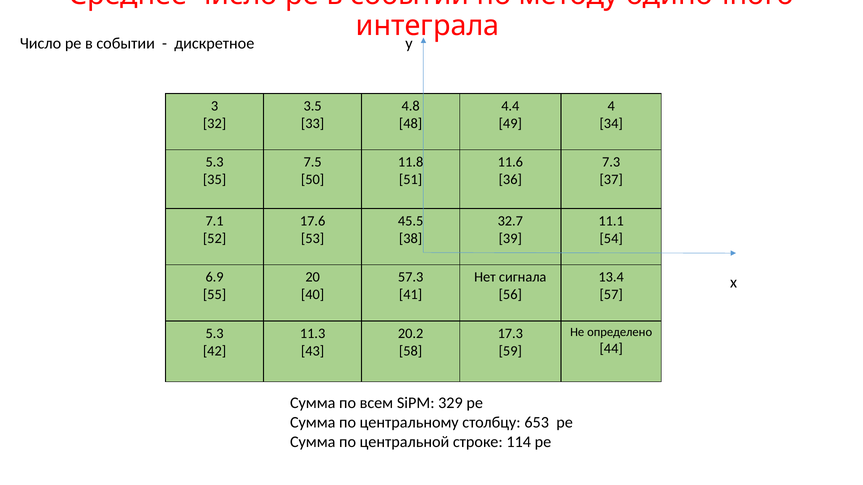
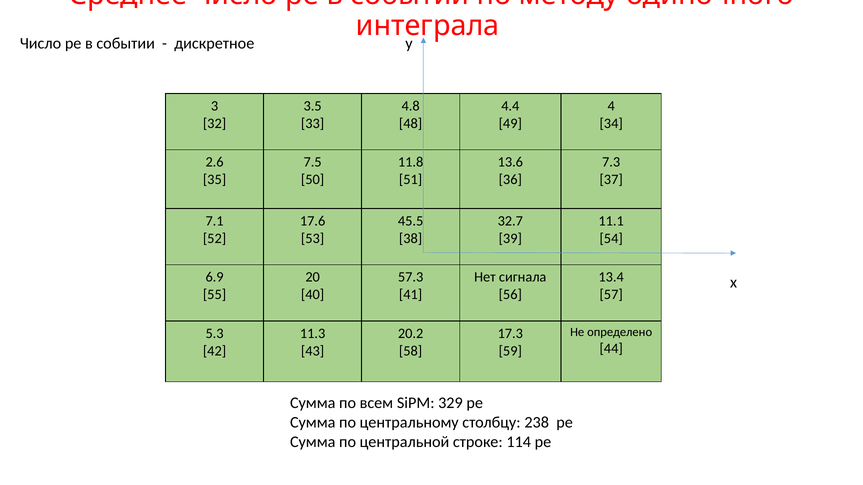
5.3 at (215, 162): 5.3 -> 2.6
11.6: 11.6 -> 13.6
653: 653 -> 238
